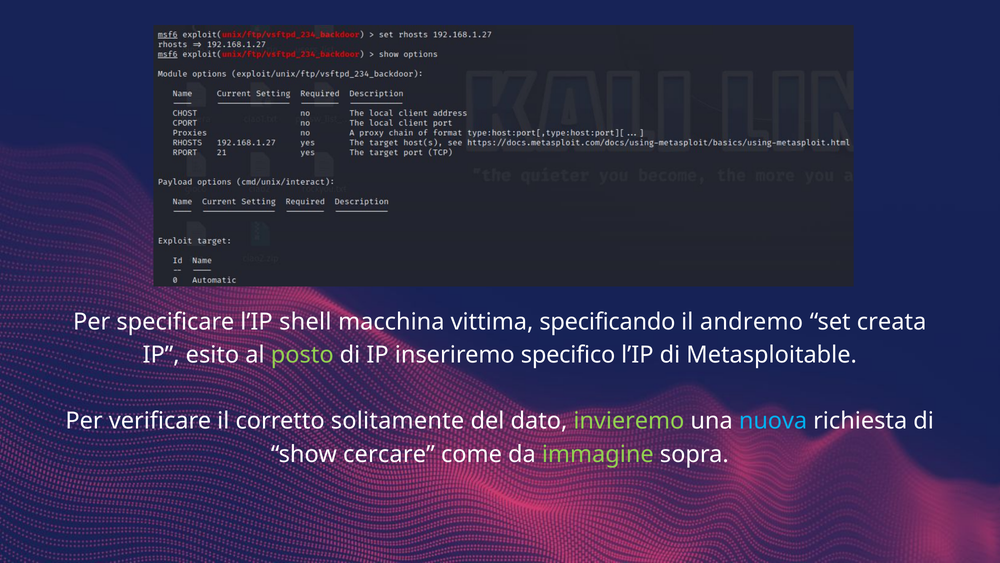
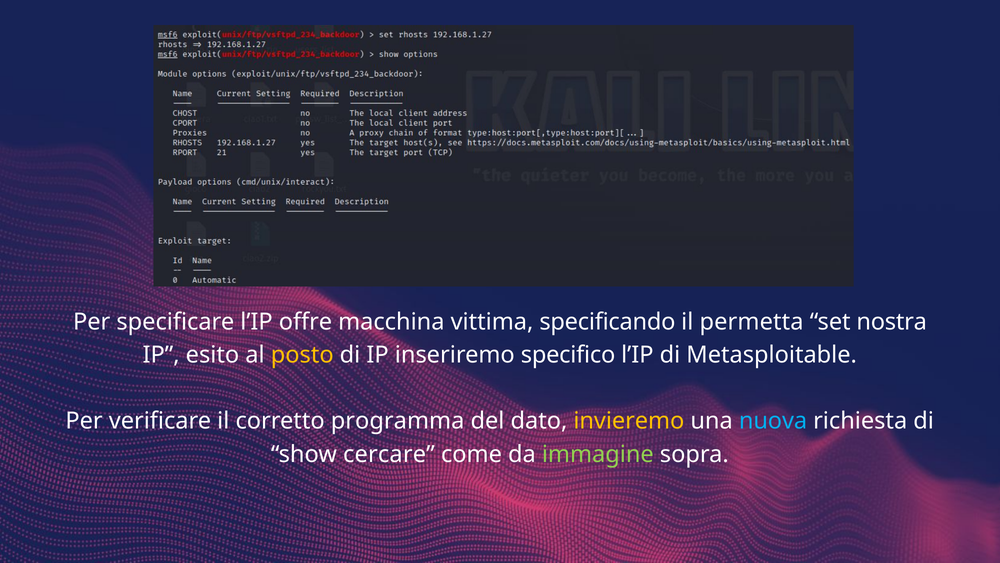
shell: shell -> offre
andremo: andremo -> permetta
creata: creata -> nostra
posto colour: light green -> yellow
solitamente: solitamente -> programma
invieremo colour: light green -> yellow
